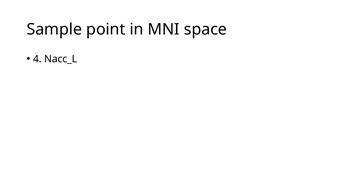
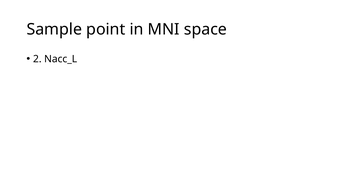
4: 4 -> 2
